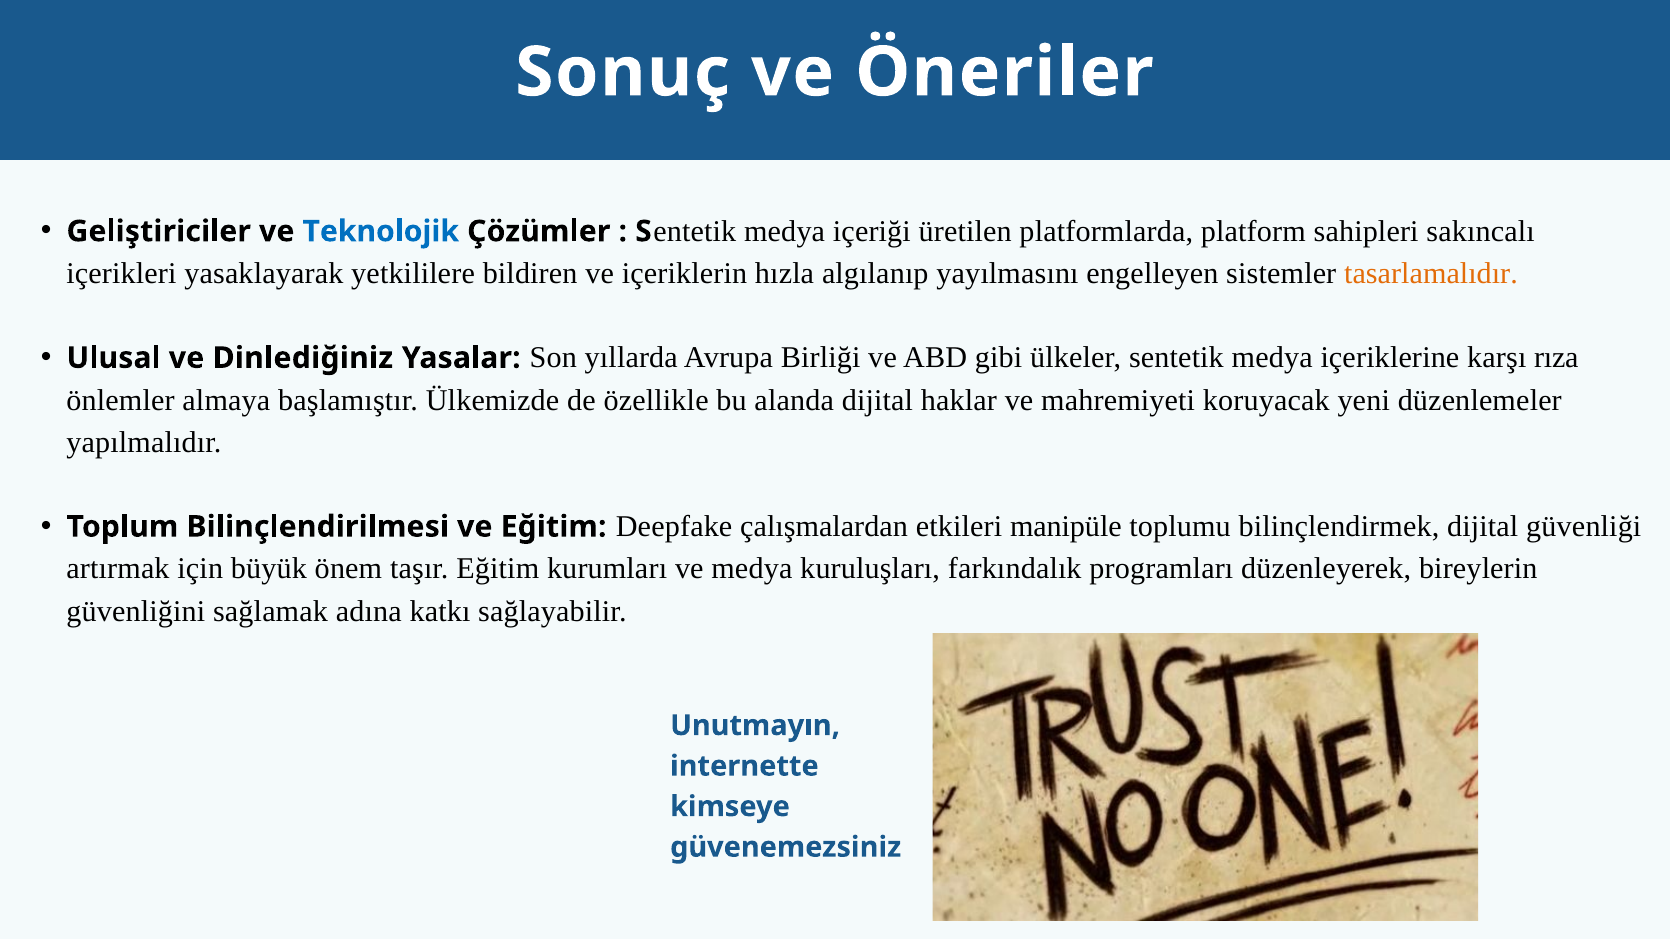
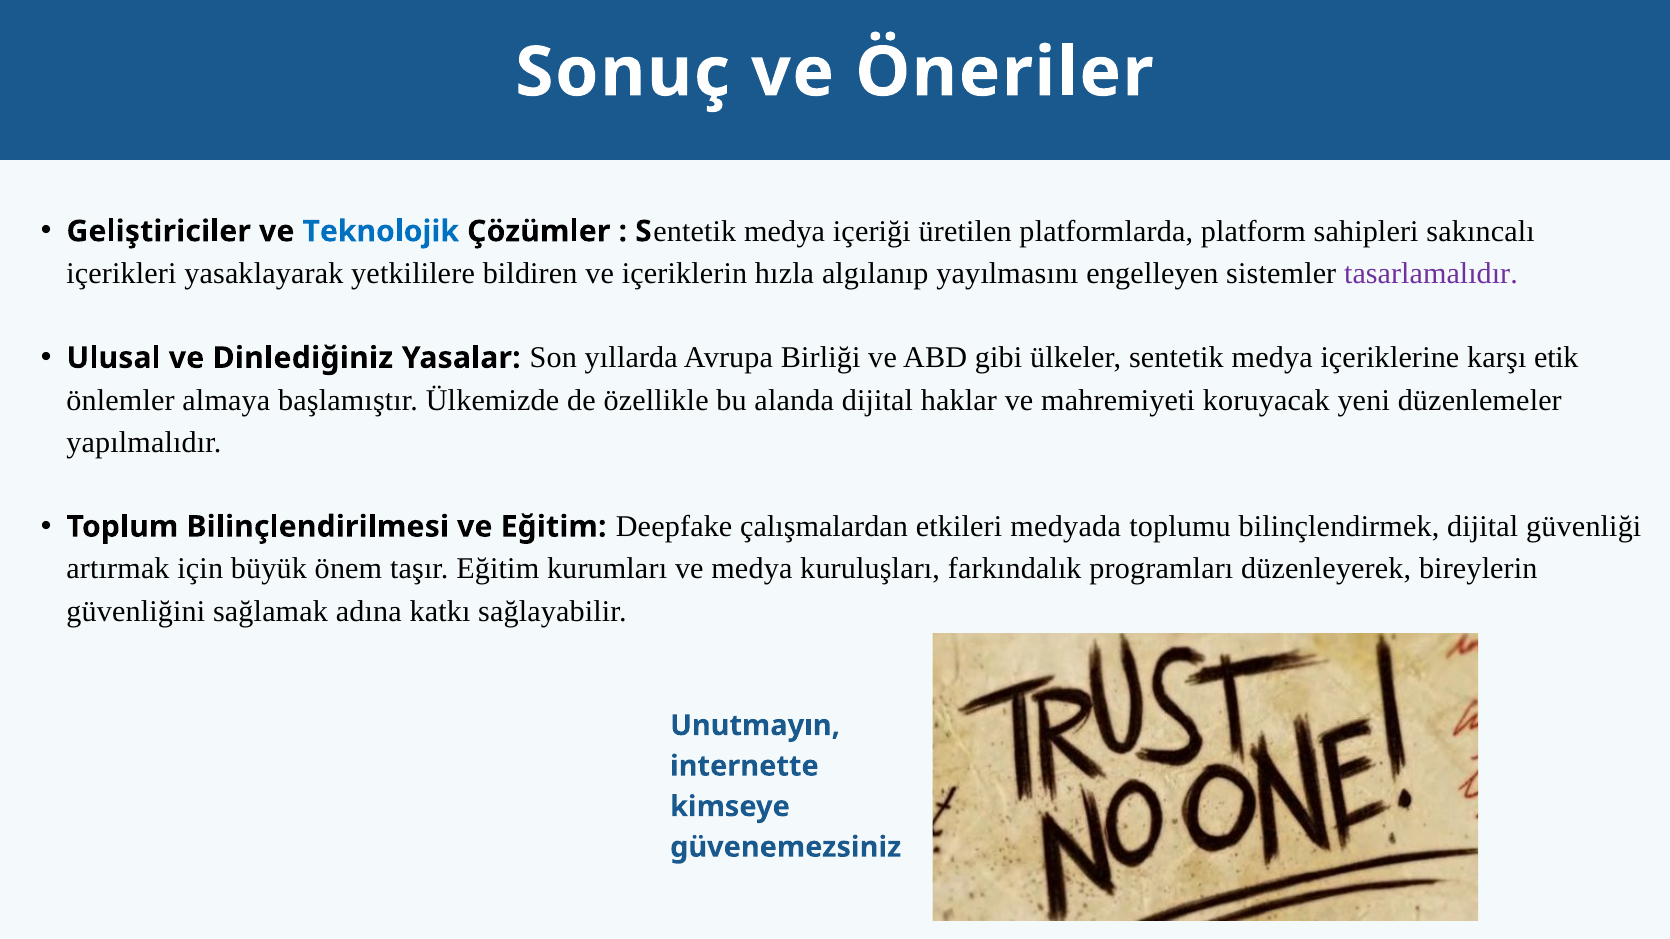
tasarlamalıdır colour: orange -> purple
rıza: rıza -> etik
manipüle: manipüle -> medyada
